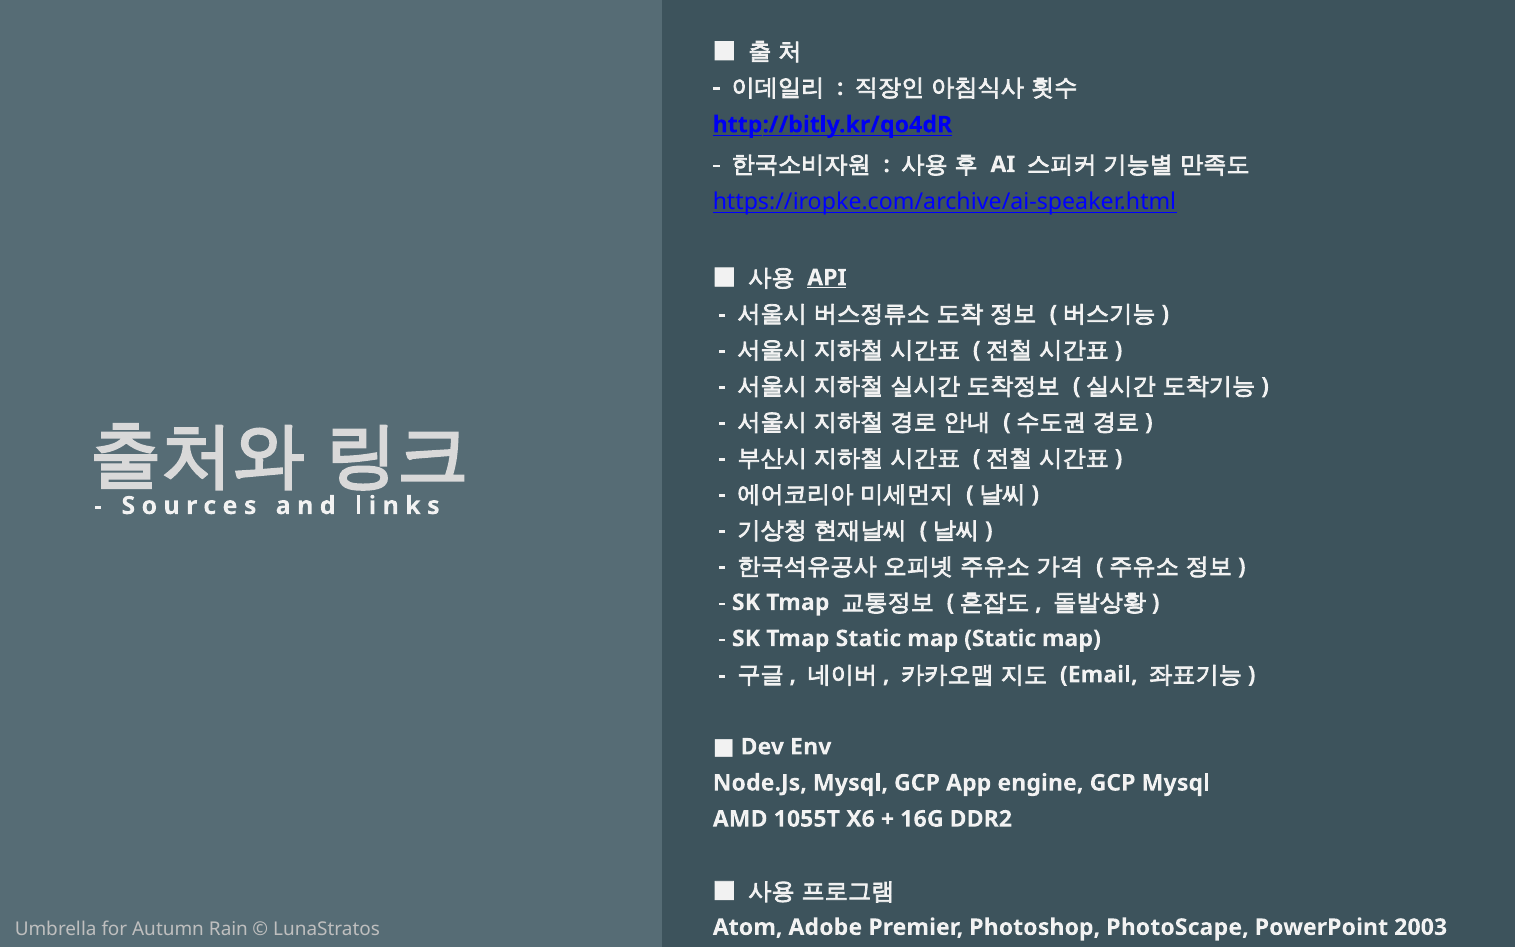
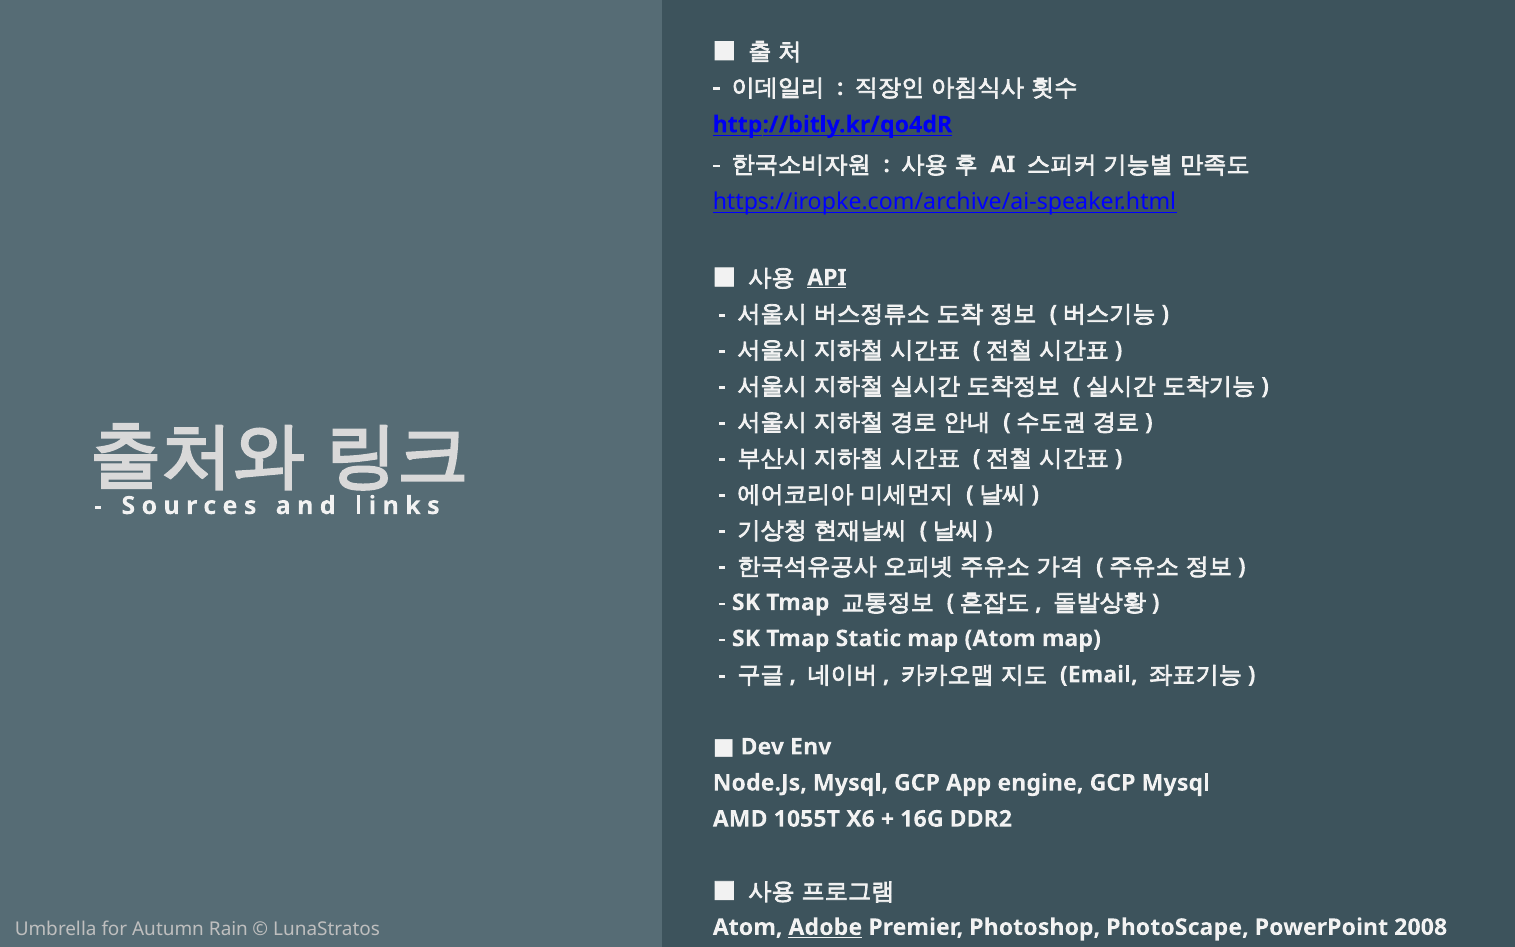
map Static: Static -> Atom
Adobe underline: none -> present
2003: 2003 -> 2008
